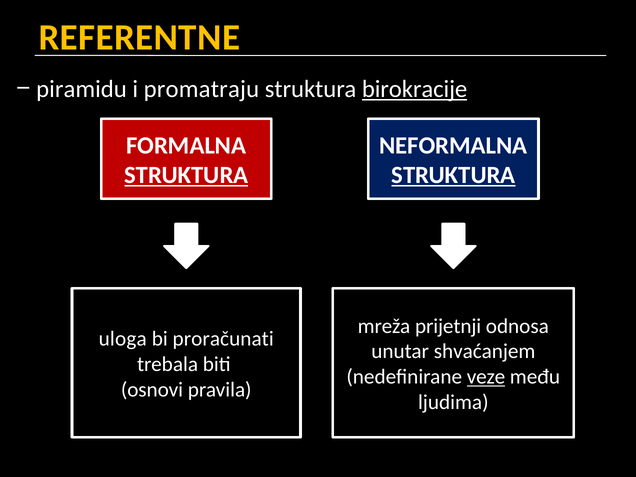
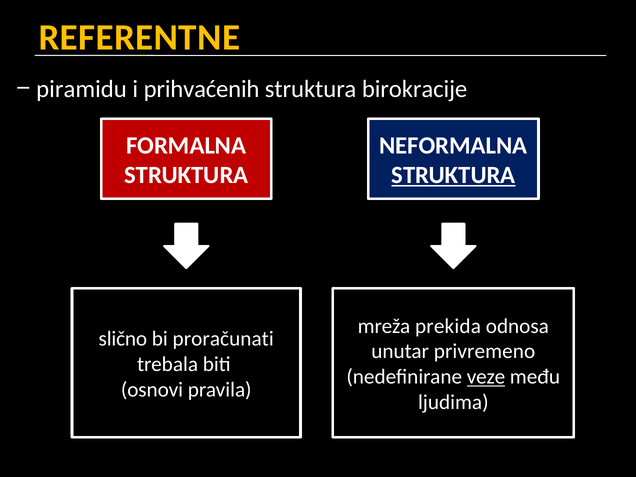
promatraju: promatraju -> prihvaćenih
birokracije underline: present -> none
STRUKTURA at (186, 175) underline: present -> none
prijetnji: prijetnji -> prekida
uloga: uloga -> slično
shvaćanjem: shvaćanjem -> privremeno
